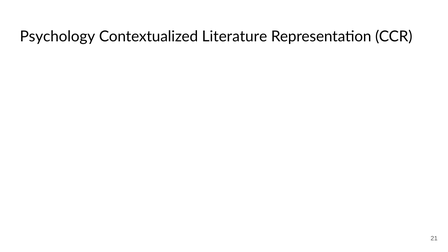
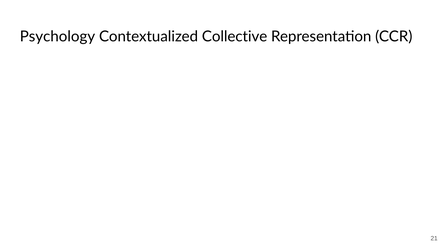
Literature: Literature -> Collective
